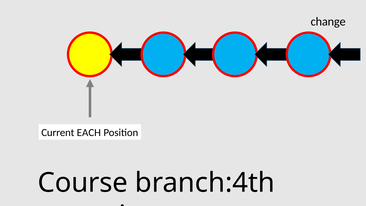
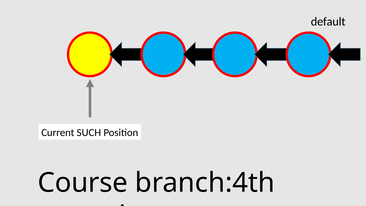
change: change -> default
EACH: EACH -> SUCH
